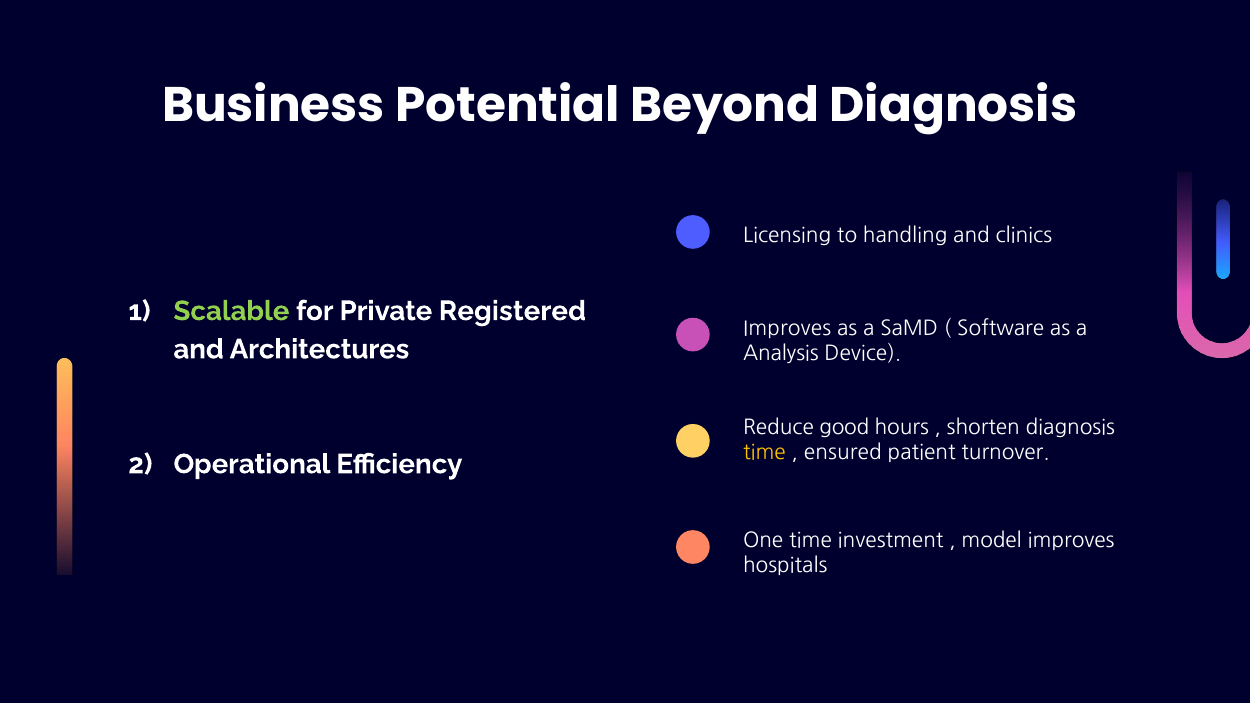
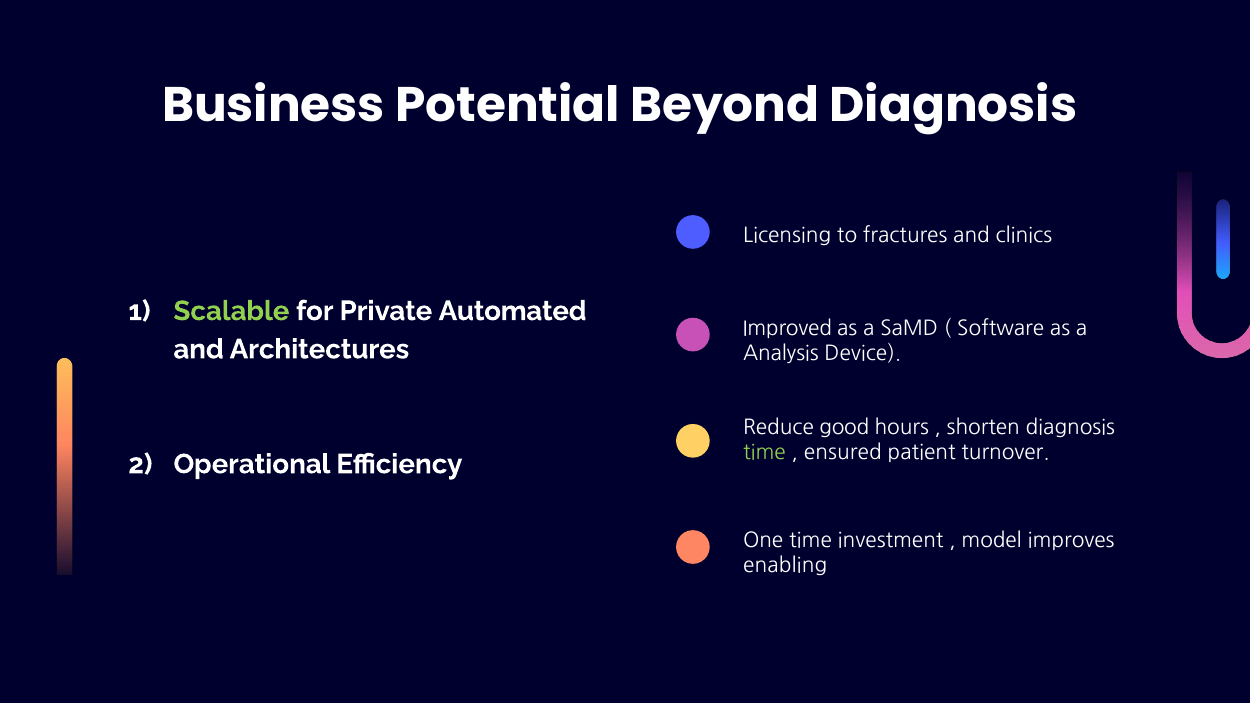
handling: handling -> fractures
Registered: Registered -> Automated
Improves at (787, 328): Improves -> Improved
time at (764, 452) colour: yellow -> light green
hospitals: hospitals -> enabling
